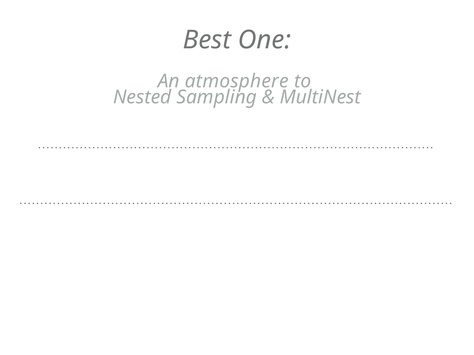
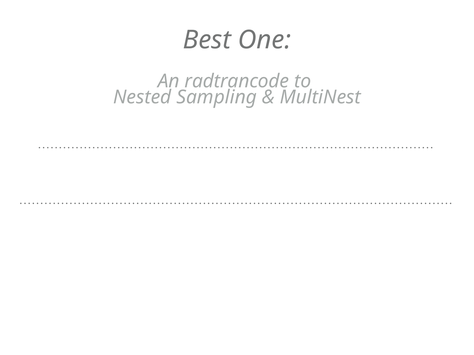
atmosphere: atmosphere -> radtrancode
